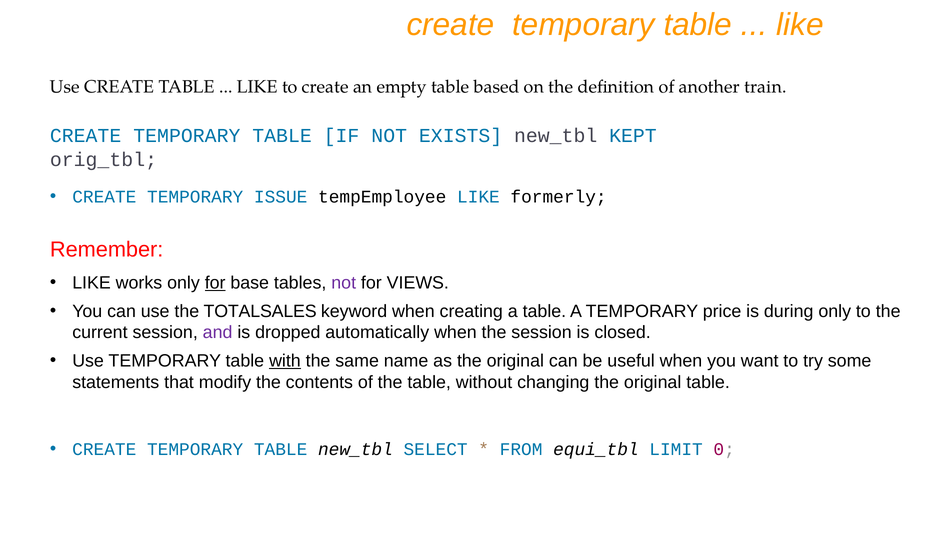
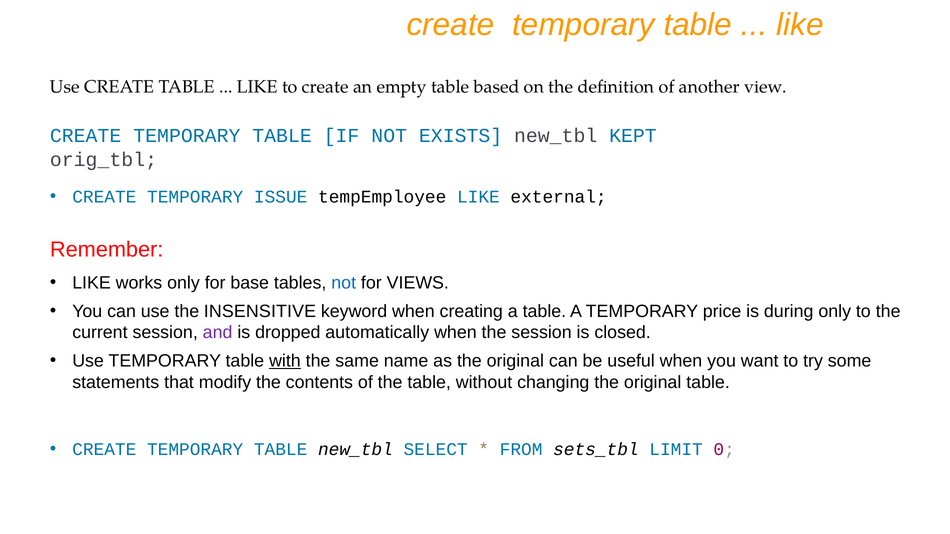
train: train -> view
formerly: formerly -> external
for at (215, 283) underline: present -> none
not at (344, 283) colour: purple -> blue
TOTALSALES: TOTALSALES -> INSENSITIVE
equi_tbl: equi_tbl -> sets_tbl
